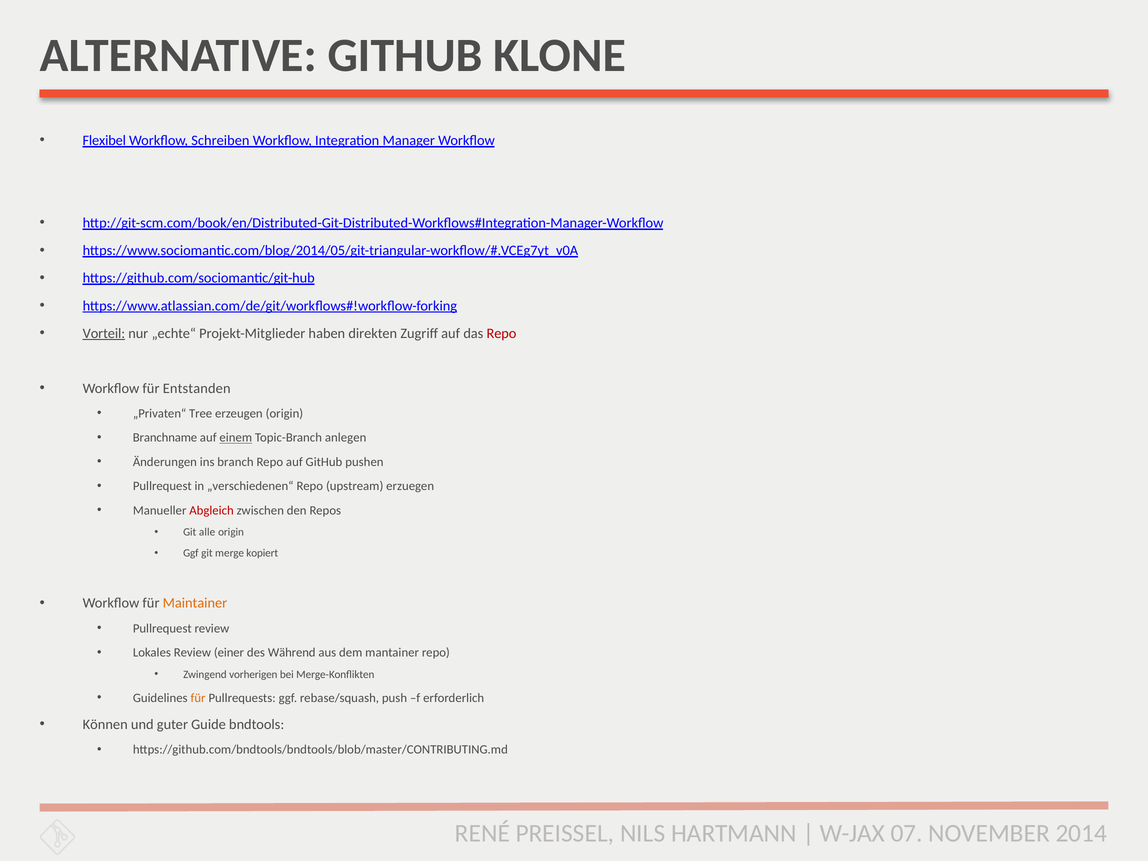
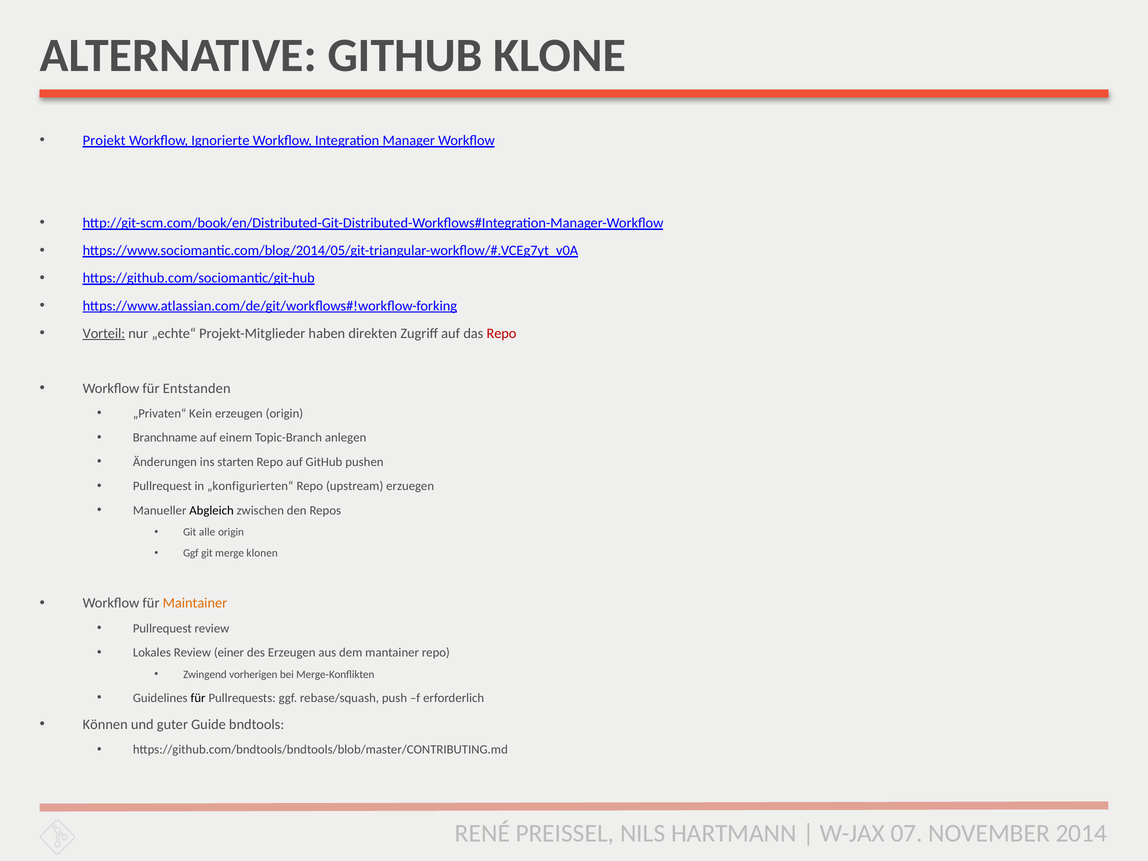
Flexibel: Flexibel -> Projekt
Schreiben: Schreiben -> Ignorierte
Tree: Tree -> Kein
einem underline: present -> none
branch: branch -> starten
„verschiedenen“: „verschiedenen“ -> „konfigurierten“
Abgleich colour: red -> black
kopiert: kopiert -> klonen
des Während: Während -> Erzeugen
für at (198, 698) colour: orange -> black
